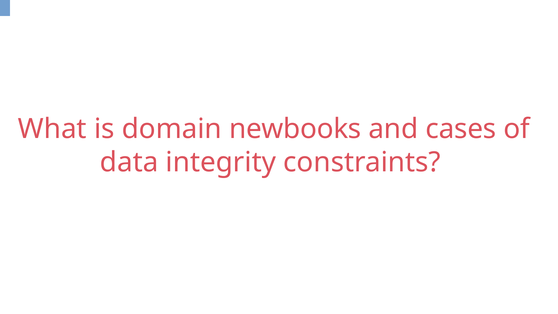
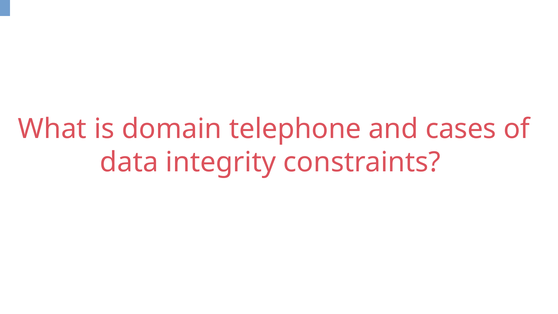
newbooks: newbooks -> telephone
